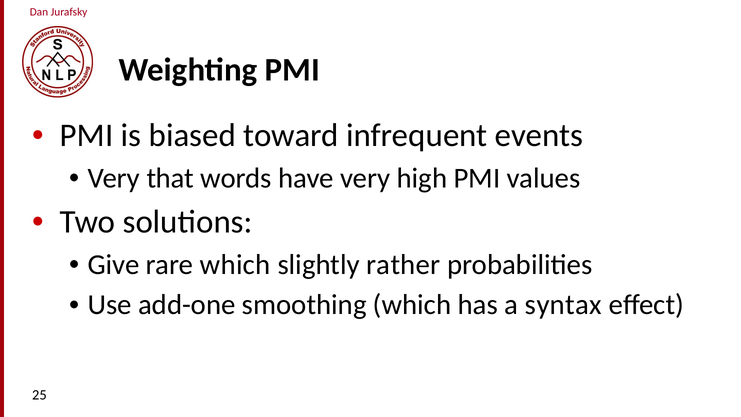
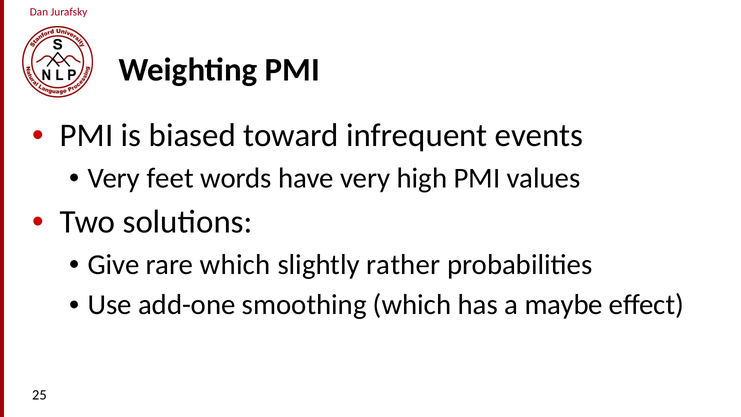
that: that -> feet
syntax: syntax -> maybe
